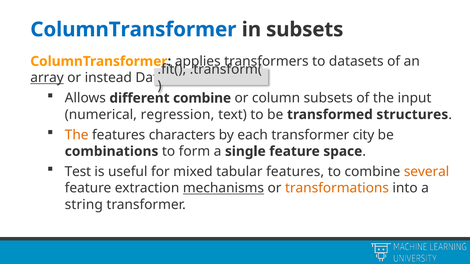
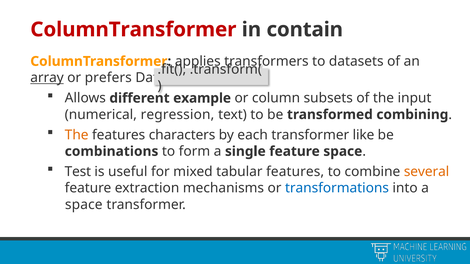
ColumnTransformer at (133, 30) colour: blue -> red
in subsets: subsets -> contain
instead: instead -> prefers
different combine: combine -> example
structures: structures -> combining
city: city -> like
mechanisms underline: present -> none
transformations colour: orange -> blue
string at (84, 205): string -> space
